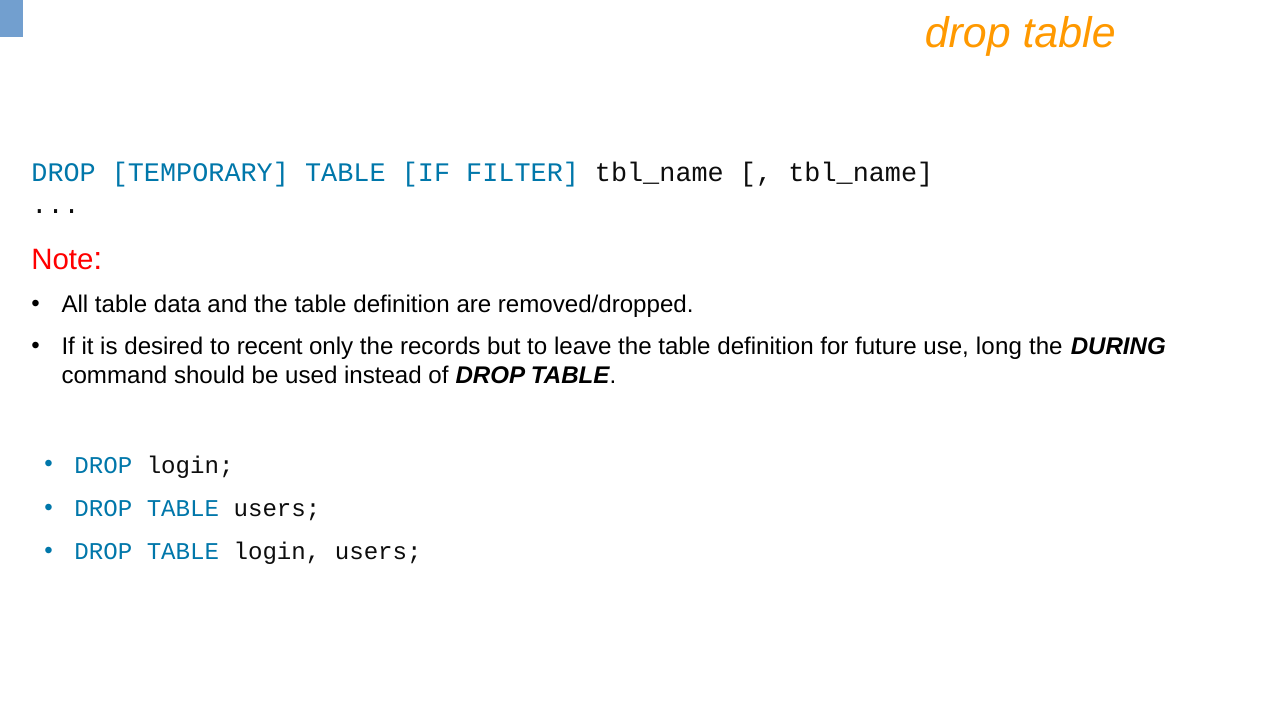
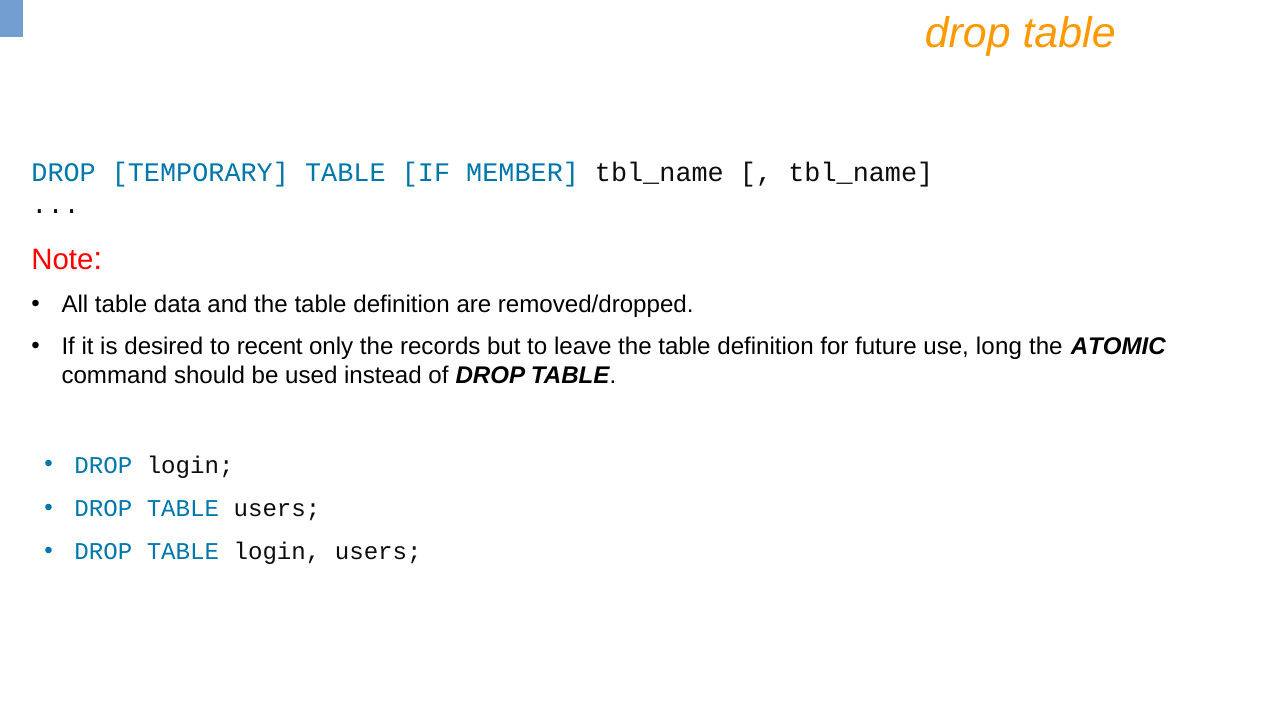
FILTER: FILTER -> MEMBER
DURING: DURING -> ATOMIC
